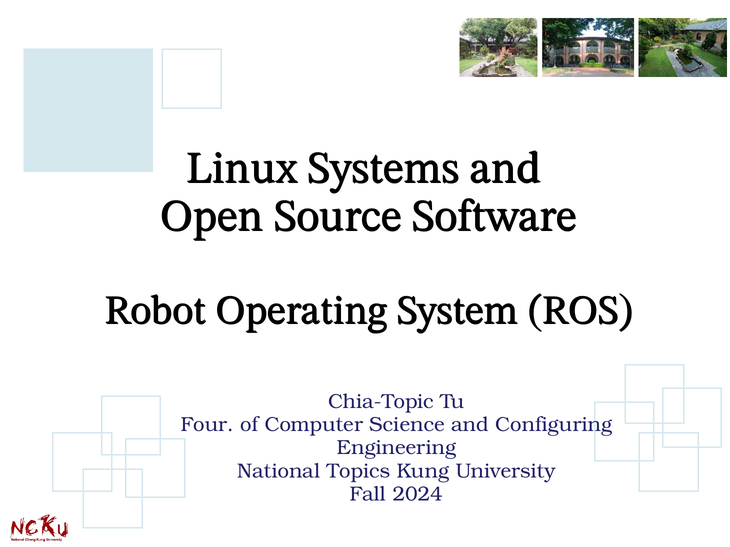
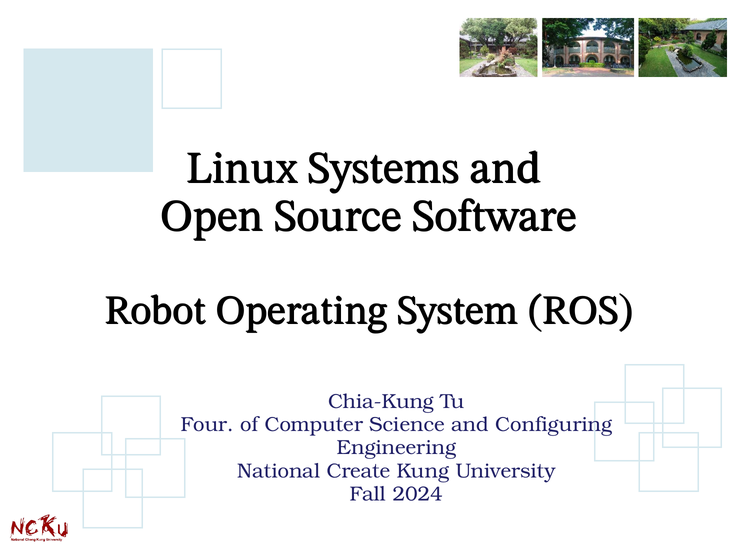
Chia-Topic: Chia-Topic -> Chia-Kung
Topics: Topics -> Create
